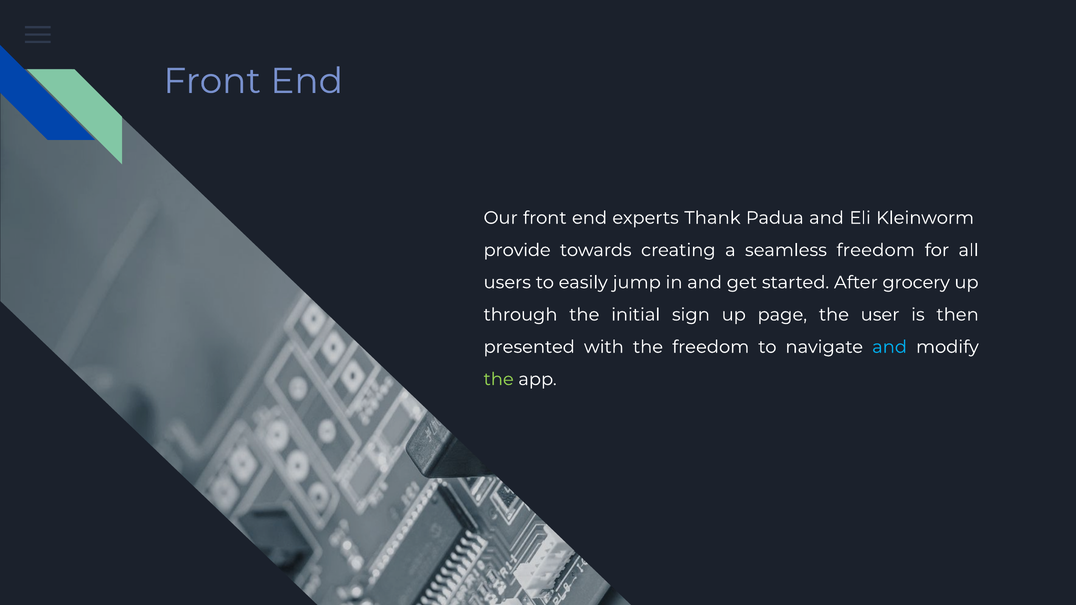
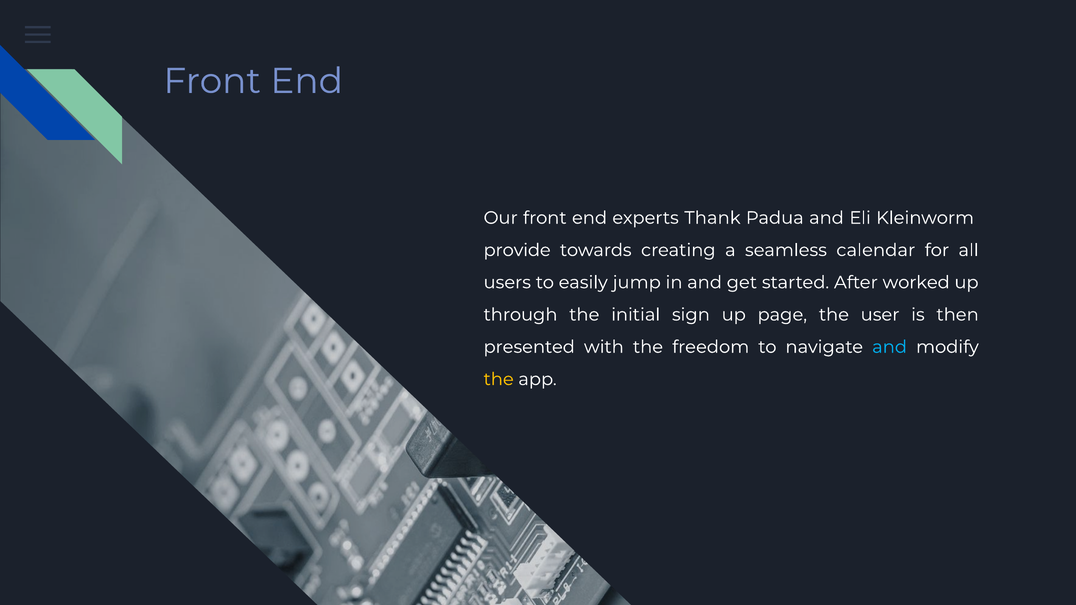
seamless freedom: freedom -> calendar
grocery: grocery -> worked
the at (499, 379) colour: light green -> yellow
